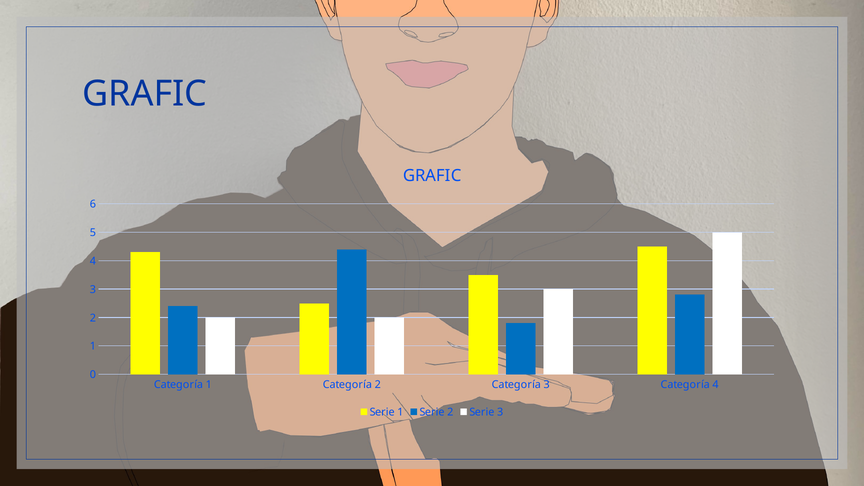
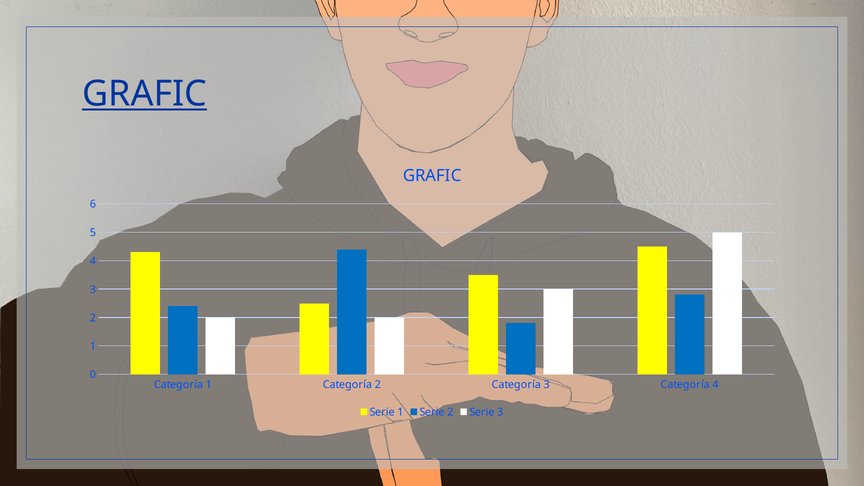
GRAFIC at (145, 94) underline: none -> present
